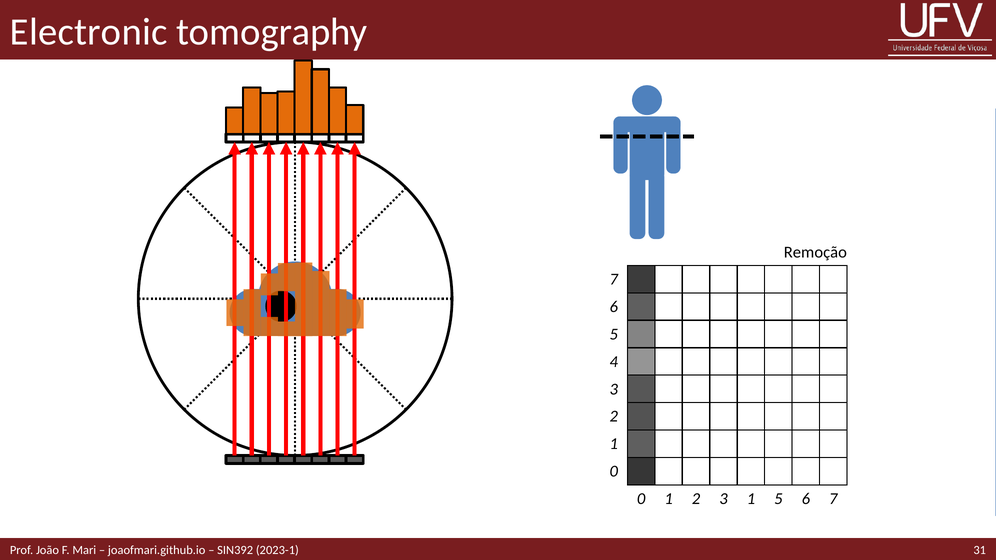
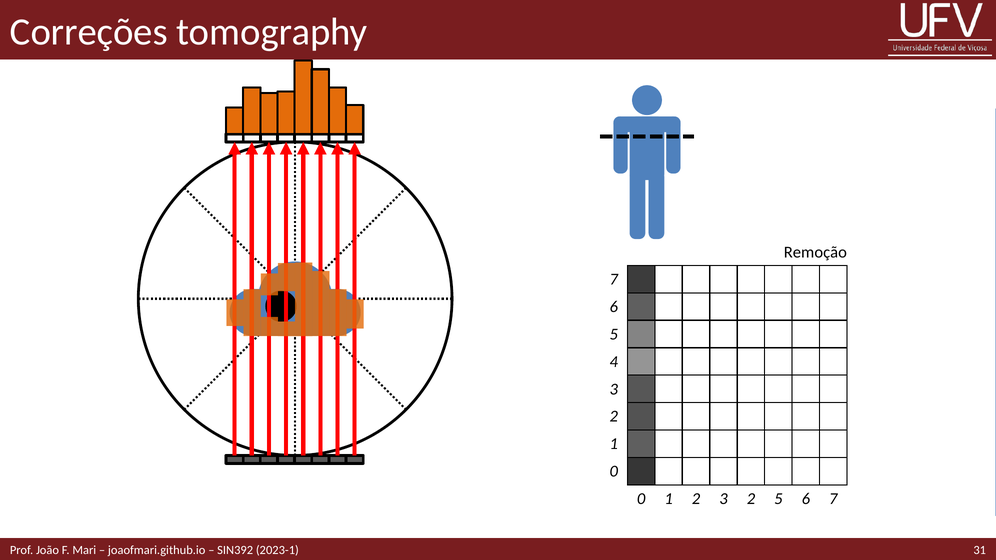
Electronic: Electronic -> Correções
2 3 1: 1 -> 2
